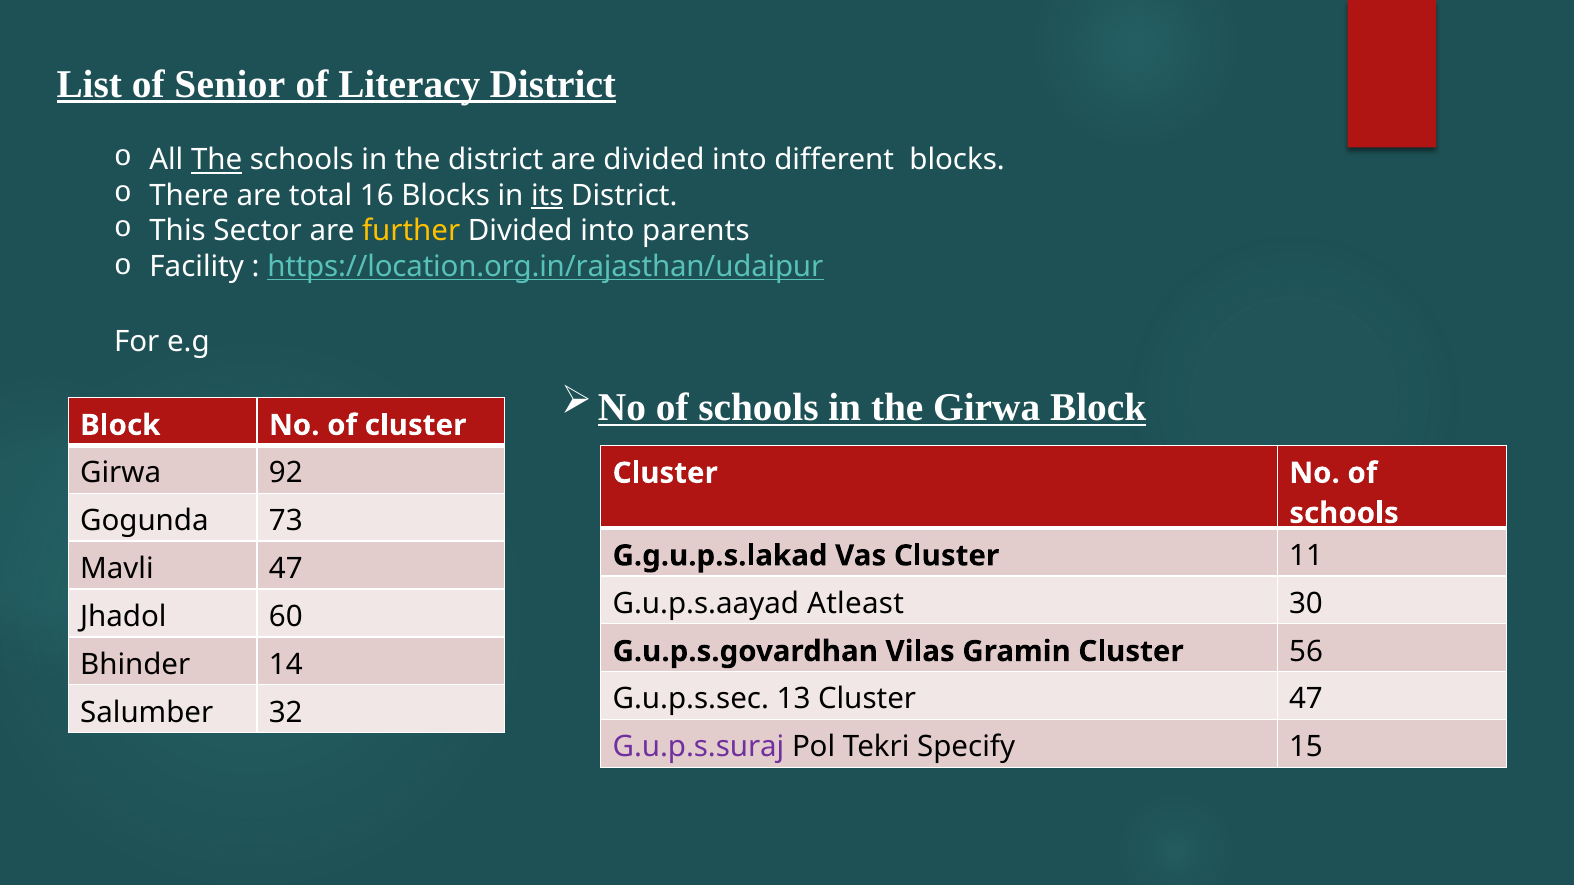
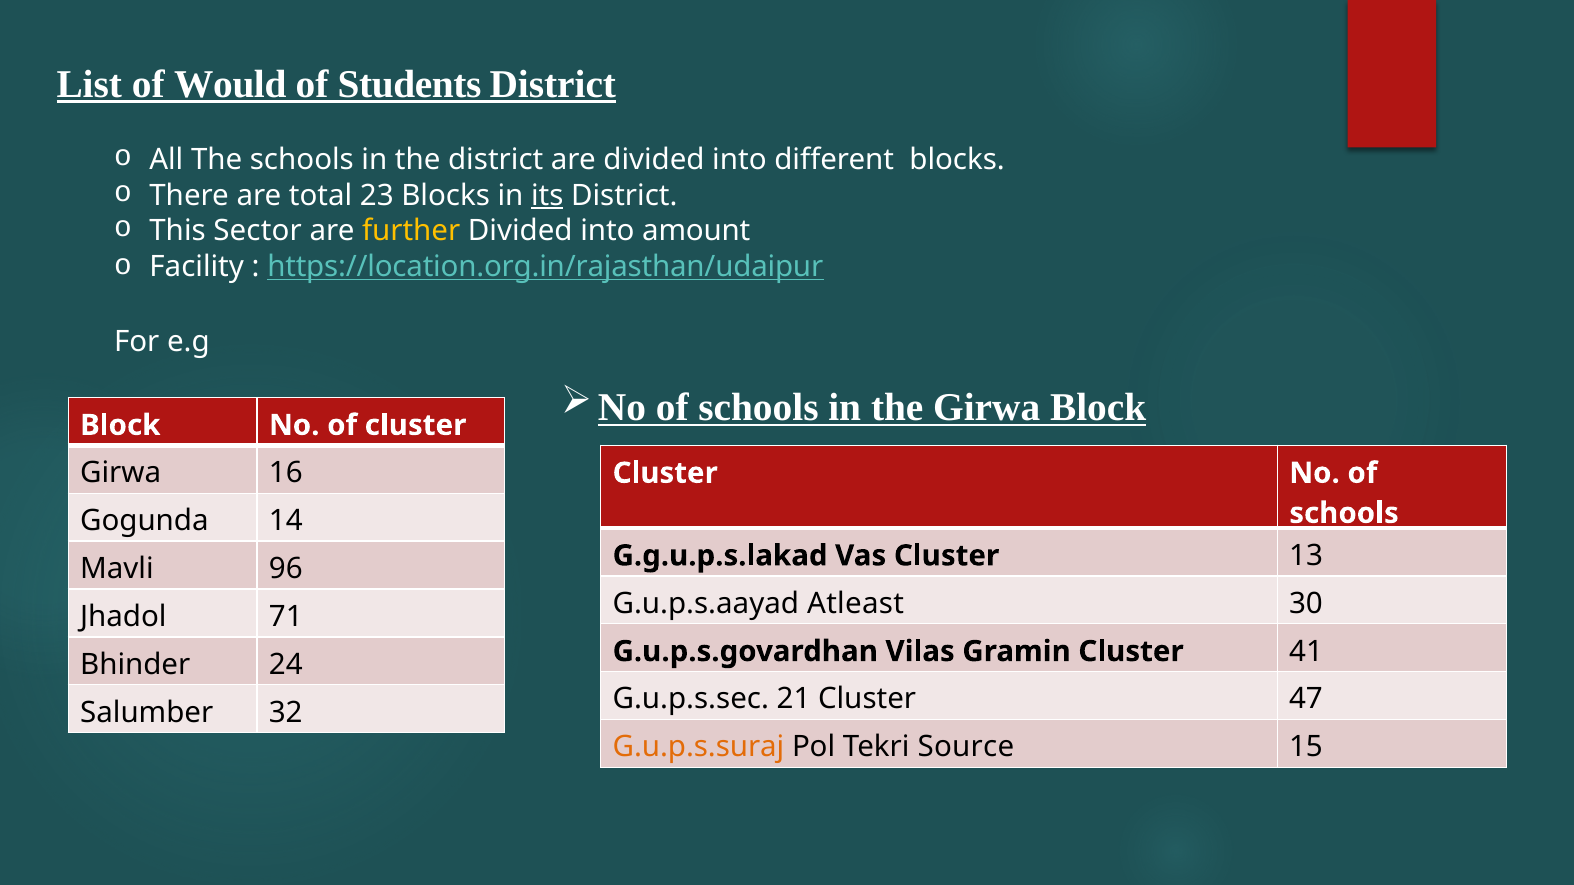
Senior: Senior -> Would
Literacy: Literacy -> Students
The at (217, 160) underline: present -> none
16: 16 -> 23
parents: parents -> amount
92: 92 -> 16
73: 73 -> 14
11: 11 -> 13
Mavli 47: 47 -> 96
60: 60 -> 71
56: 56 -> 41
14: 14 -> 24
13: 13 -> 21
G.u.p.s.suraj colour: purple -> orange
Specify: Specify -> Source
